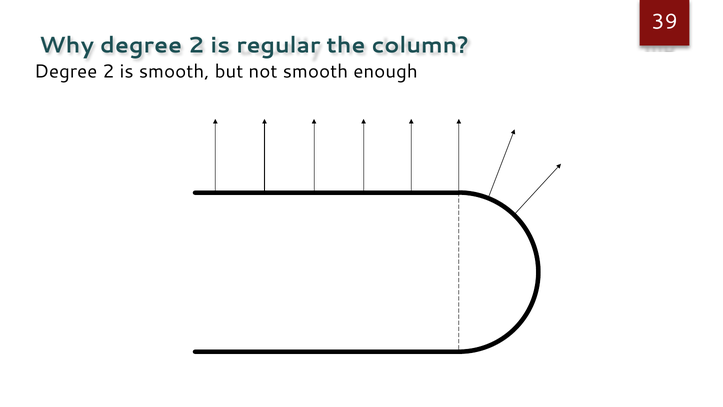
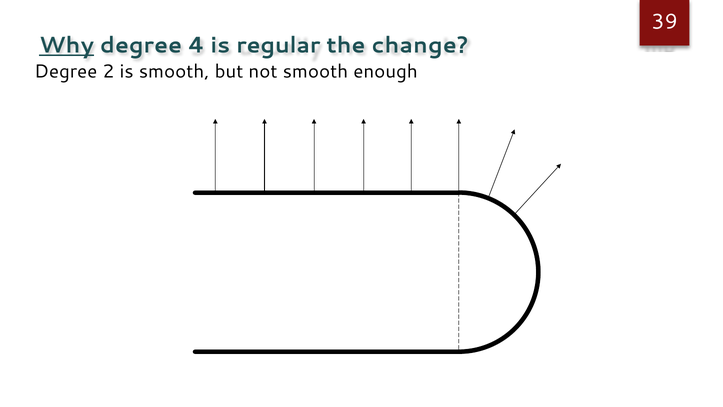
Why underline: none -> present
2 at (196, 45): 2 -> 4
column: column -> change
